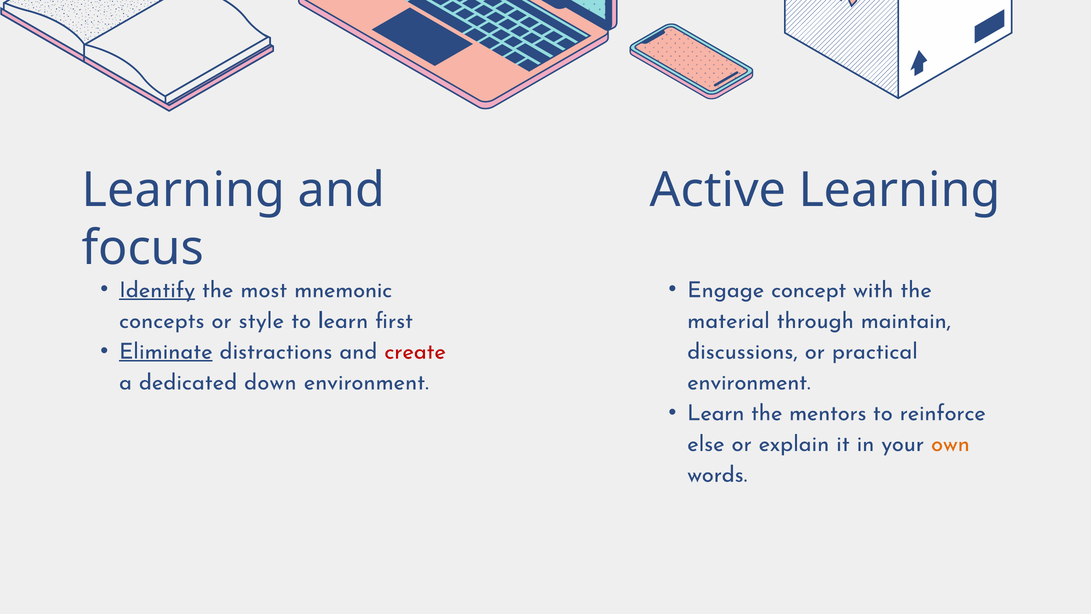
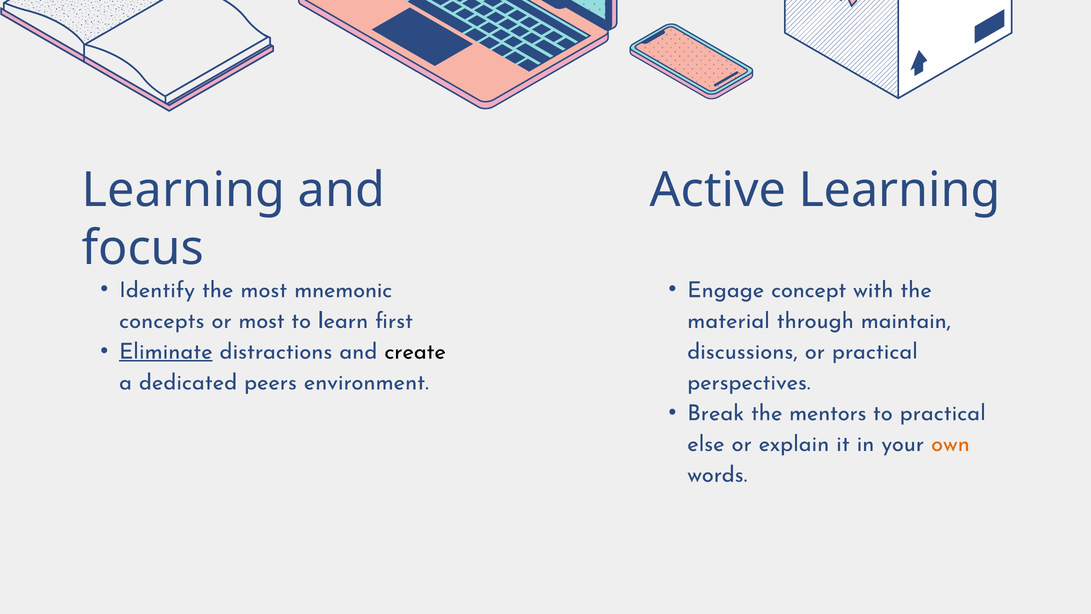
Identify underline: present -> none
or style: style -> most
create colour: red -> black
down: down -> peers
environment at (749, 382): environment -> perspectives
Learn at (716, 413): Learn -> Break
to reinforce: reinforce -> practical
